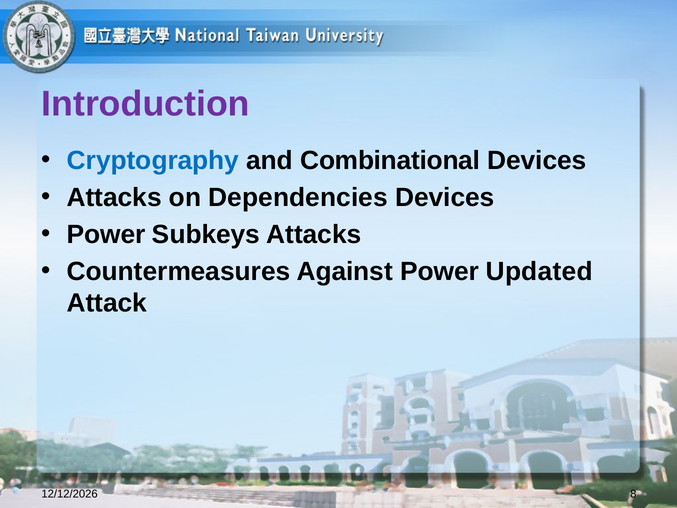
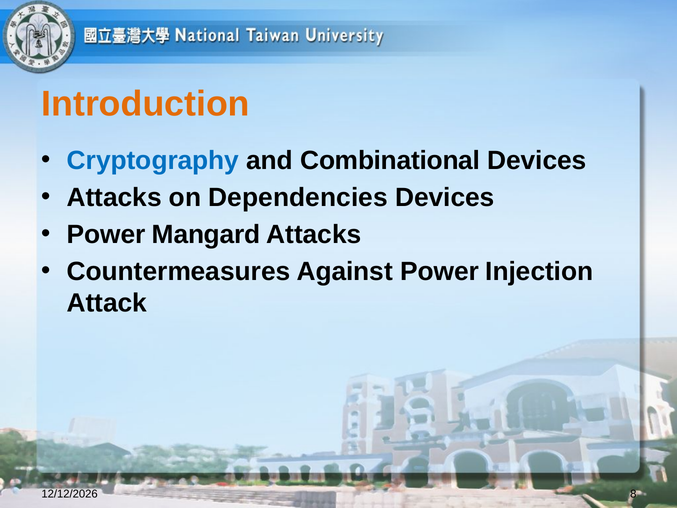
Introduction colour: purple -> orange
Subkeys: Subkeys -> Mangard
Updated: Updated -> Injection
